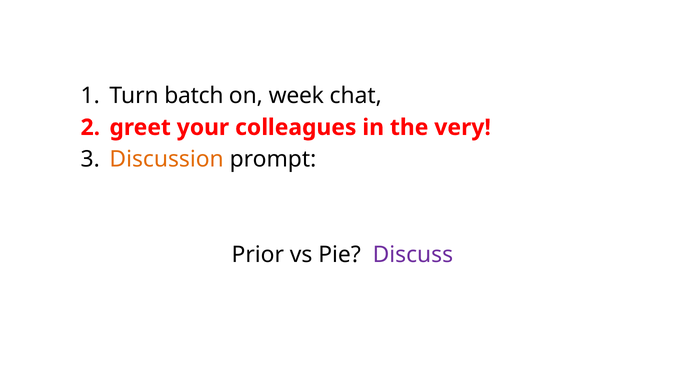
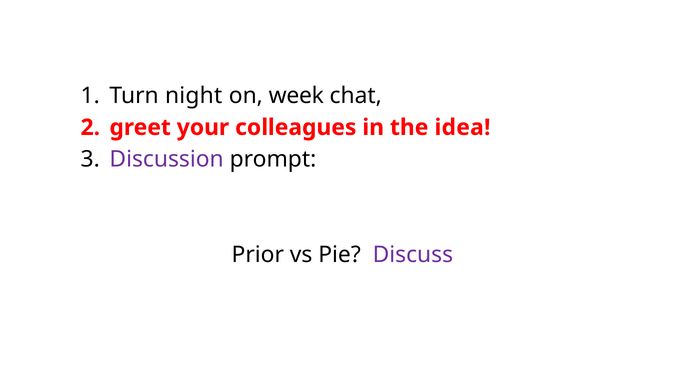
batch: batch -> night
very: very -> idea
Discussion colour: orange -> purple
